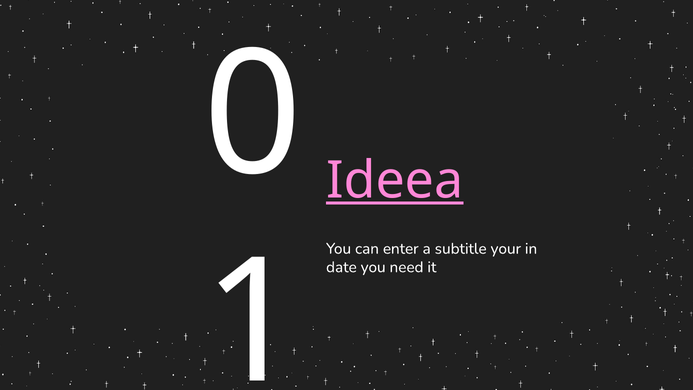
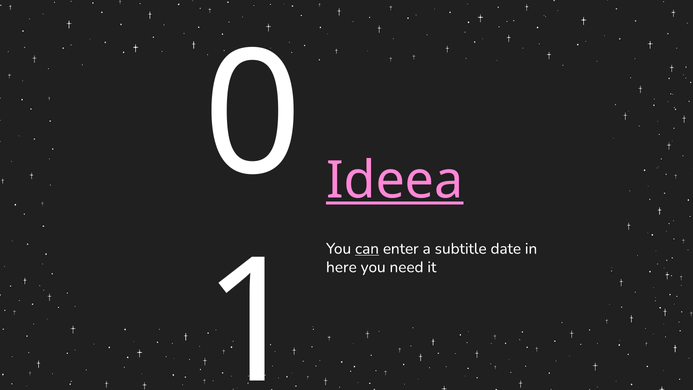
can underline: none -> present
your: your -> date
date: date -> here
